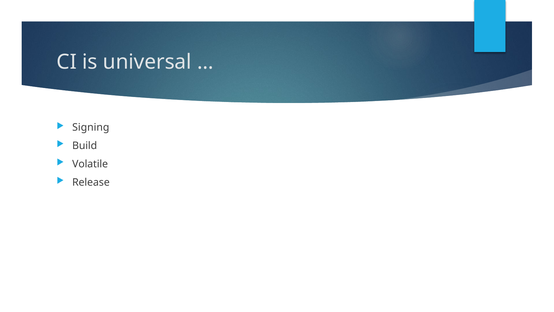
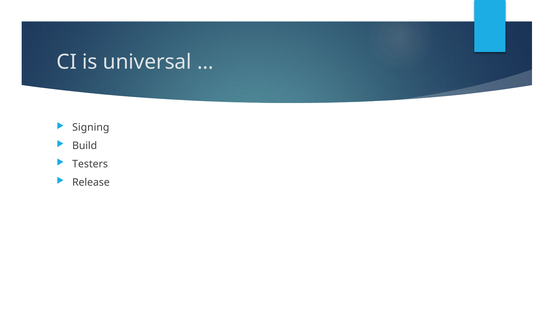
Volatile: Volatile -> Testers
